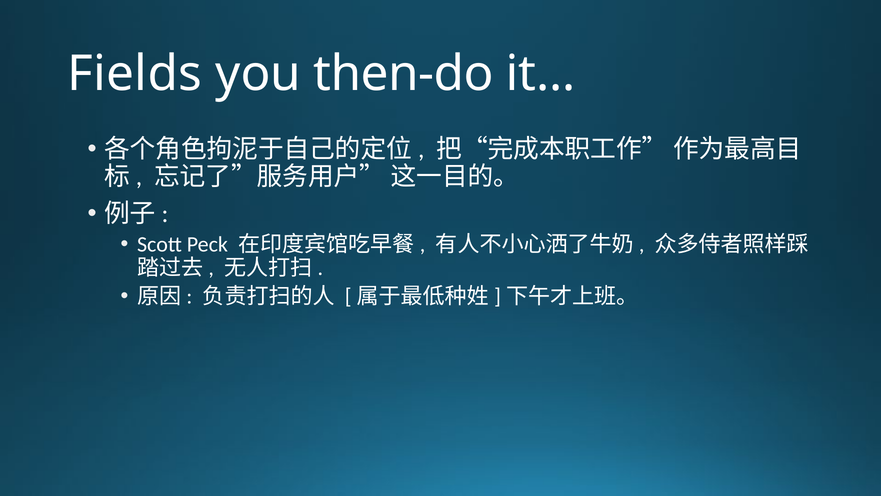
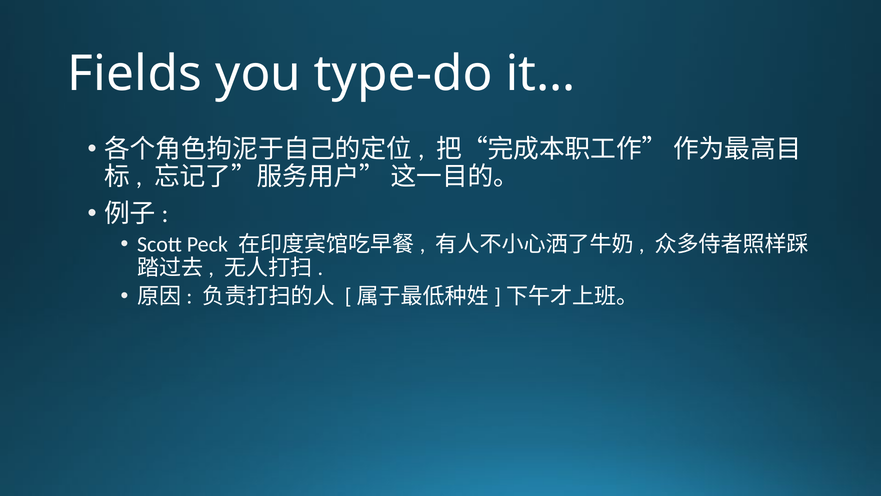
then-do: then-do -> type-do
